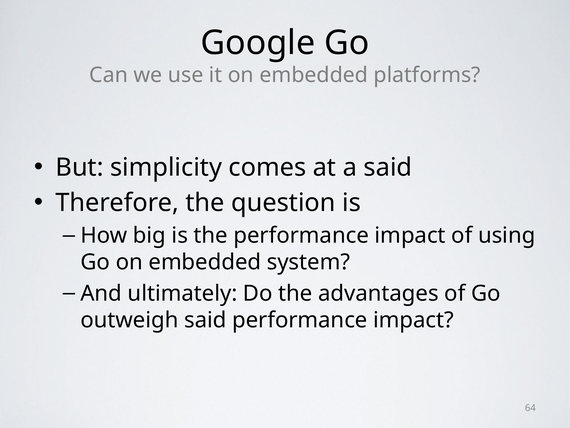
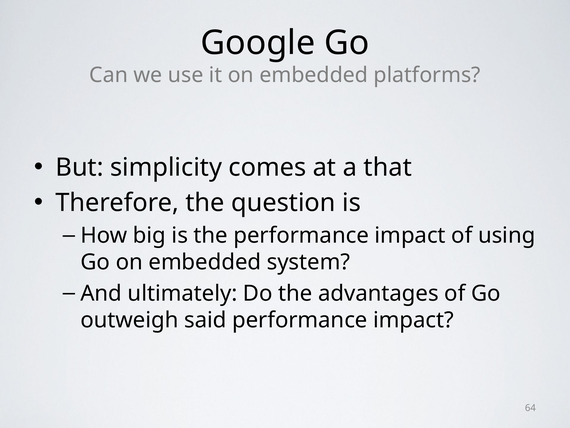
a said: said -> that
